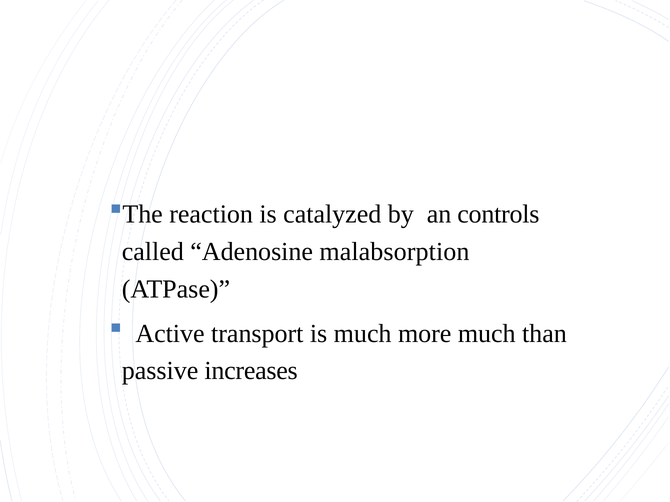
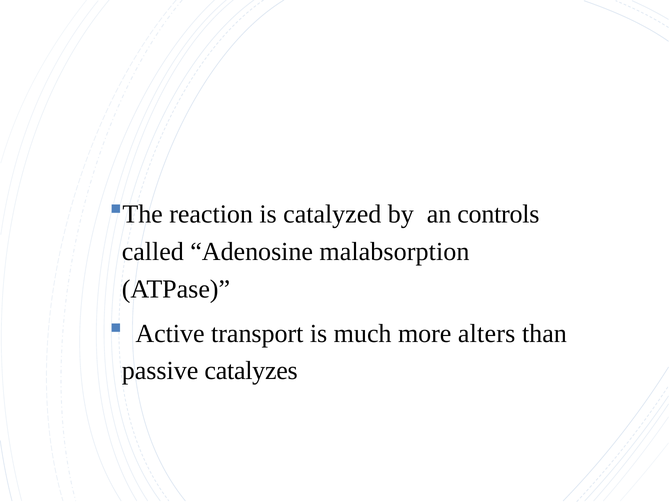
more much: much -> alters
increases: increases -> catalyzes
